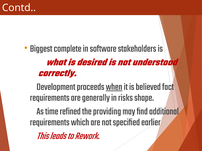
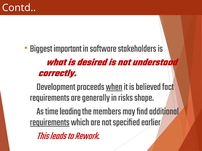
complete: complete -> important
refined: refined -> leading
providing: providing -> members
requirements at (50, 122) underline: none -> present
